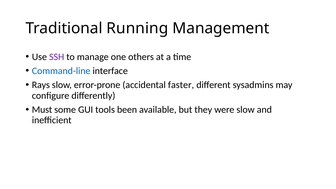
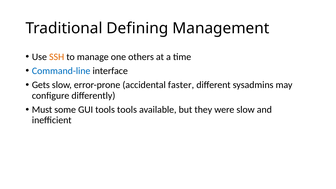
Running: Running -> Defining
SSH colour: purple -> orange
Rays: Rays -> Gets
tools been: been -> tools
